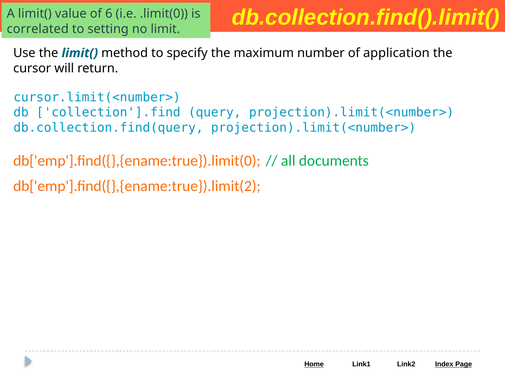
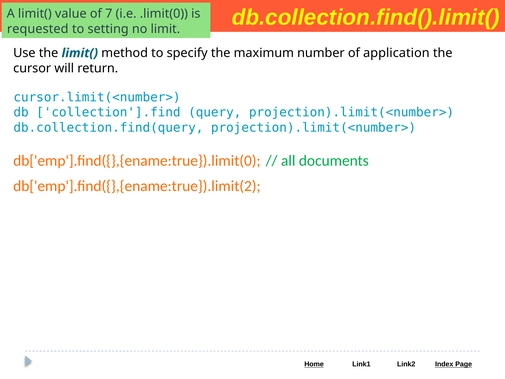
6: 6 -> 7
correlated: correlated -> requested
